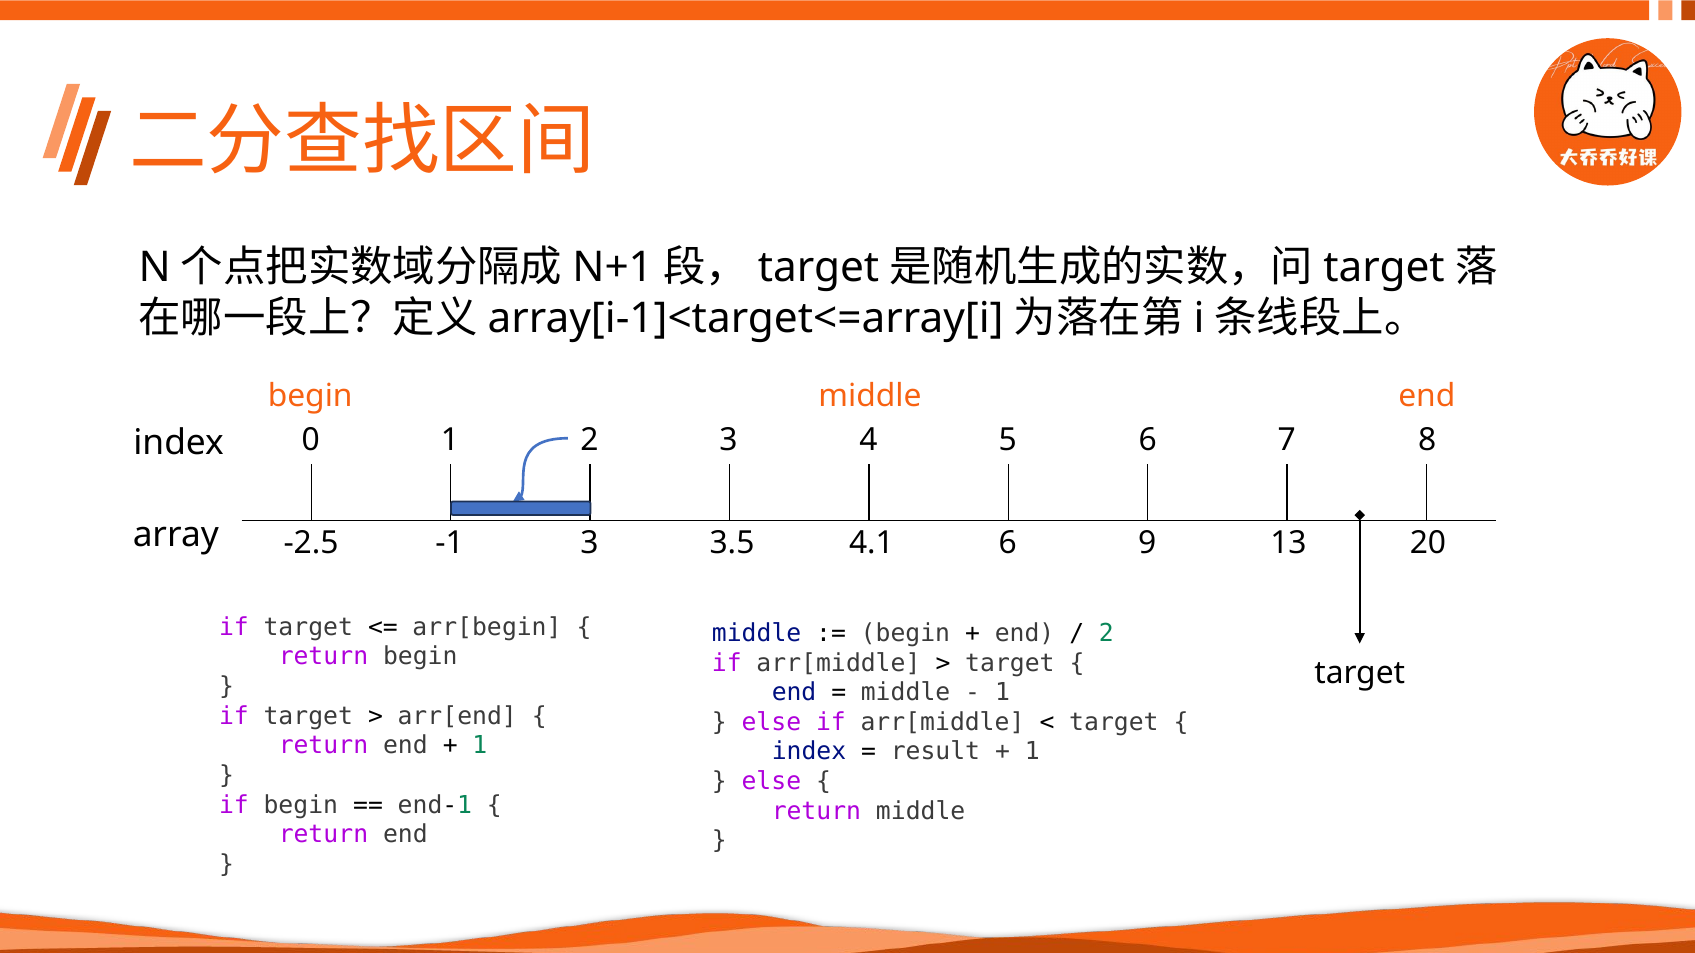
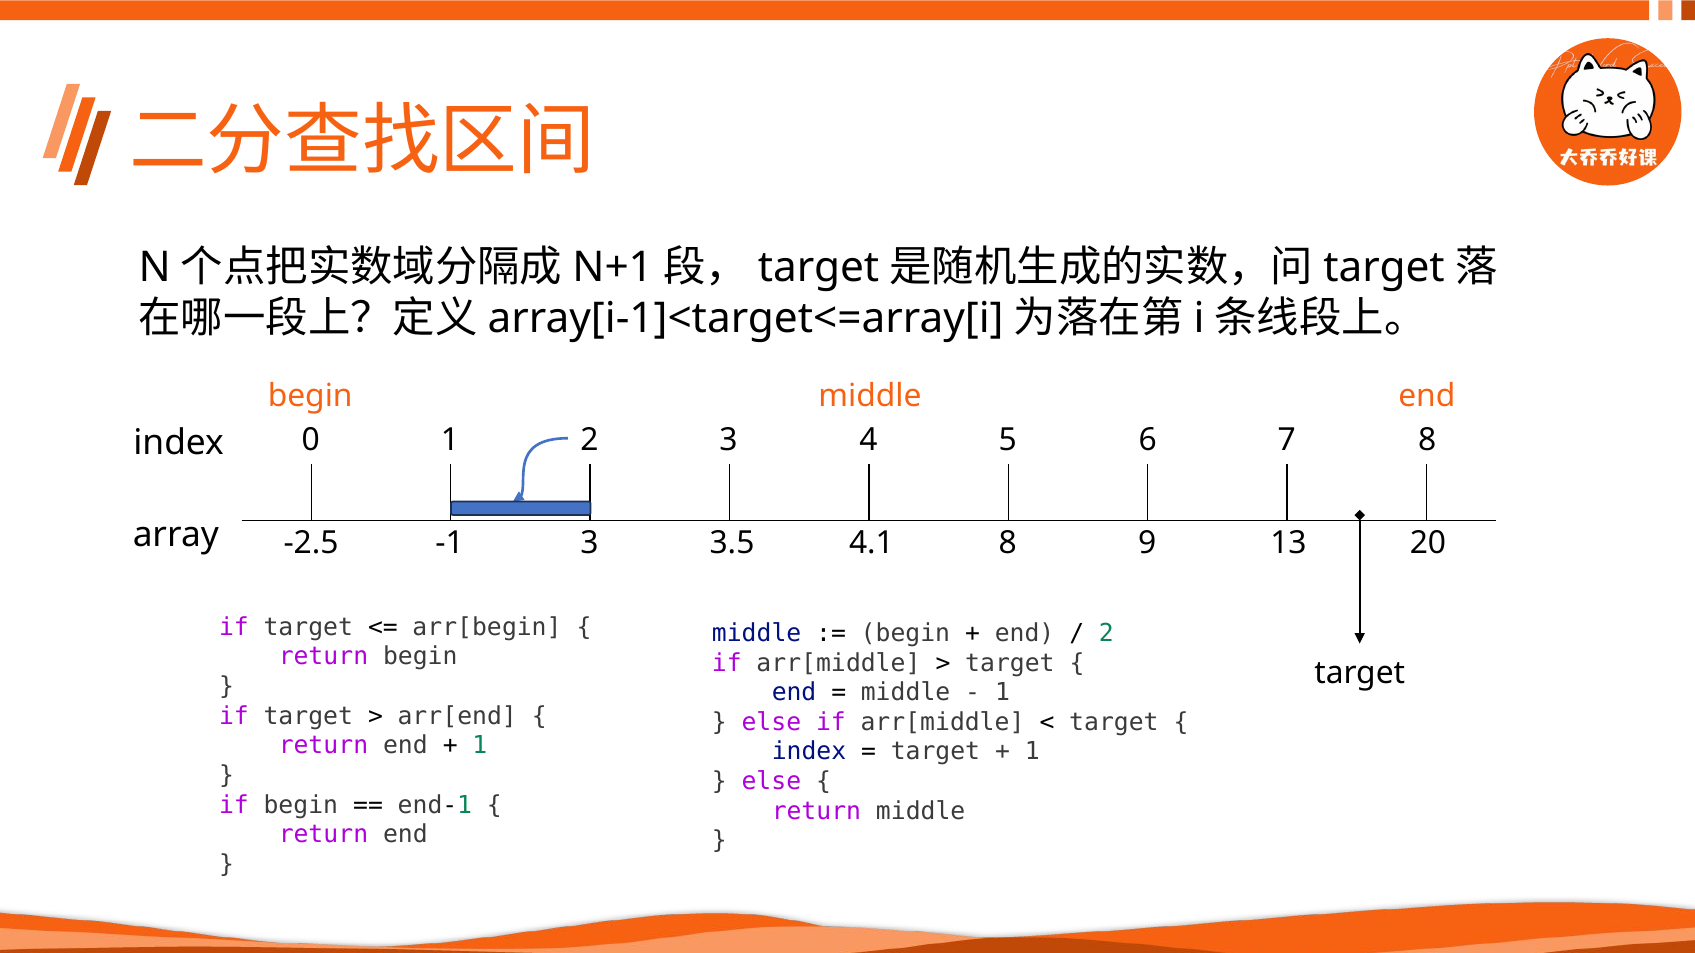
4.1 6: 6 -> 8
result at (935, 752): result -> target
